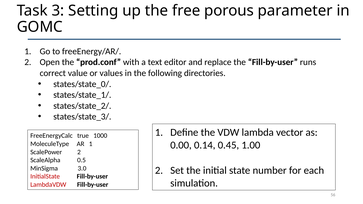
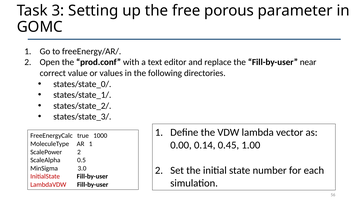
runs: runs -> near
